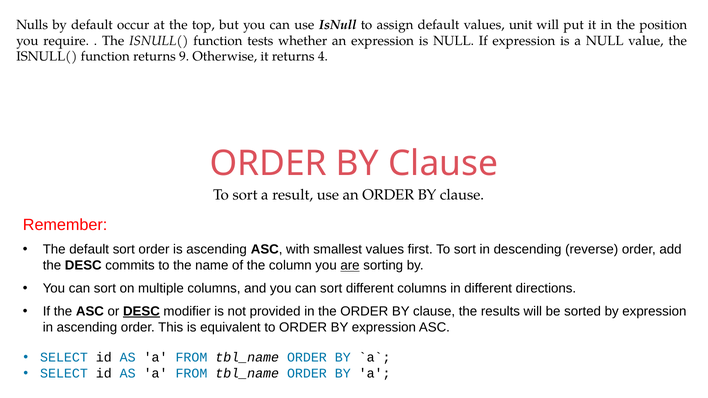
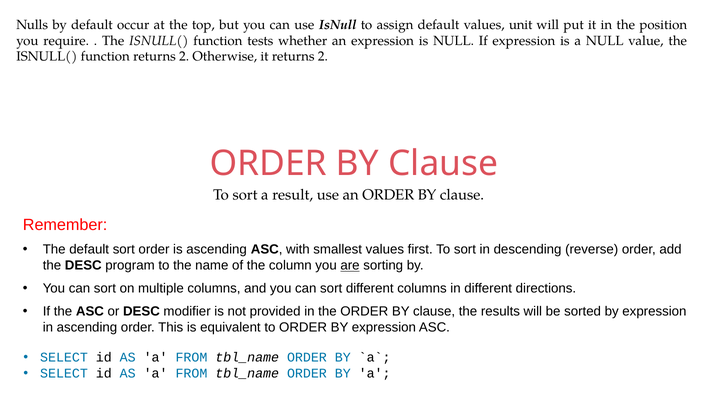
function returns 9: 9 -> 2
it returns 4: 4 -> 2
commits: commits -> program
DESC at (141, 312) underline: present -> none
